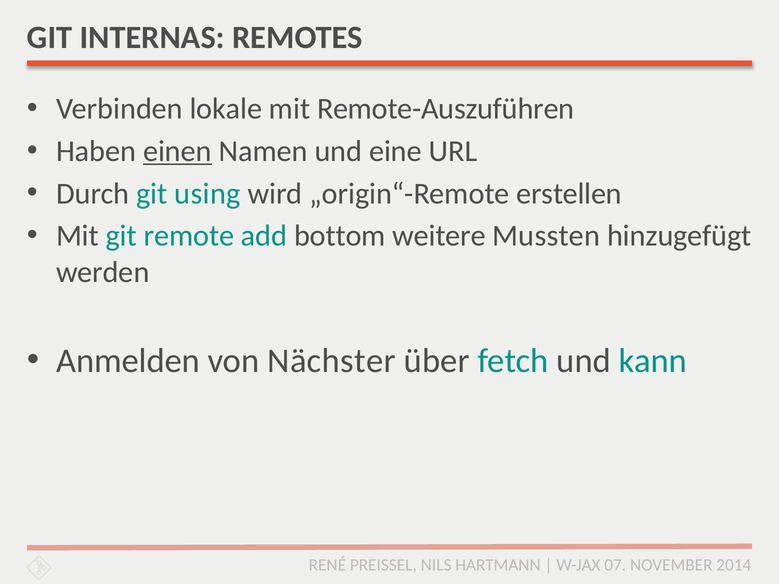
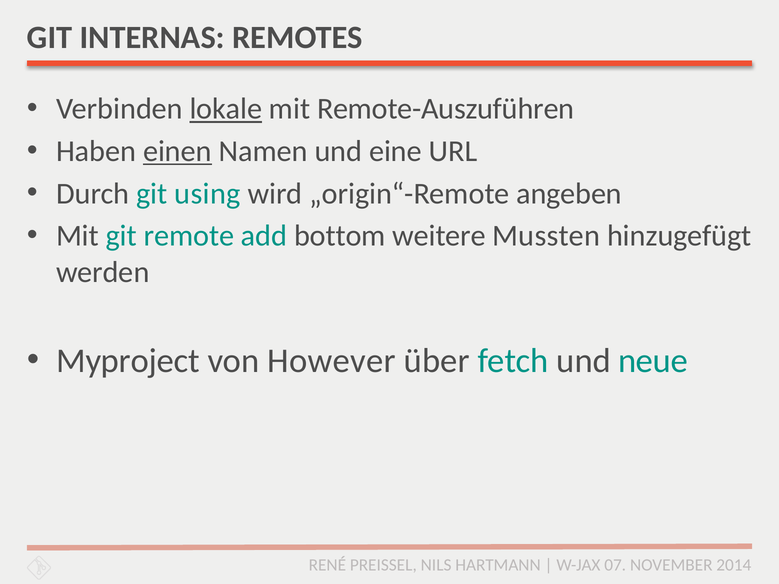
lokale underline: none -> present
erstellen: erstellen -> angeben
Anmelden: Anmelden -> Myproject
Nächster: Nächster -> However
kann: kann -> neue
